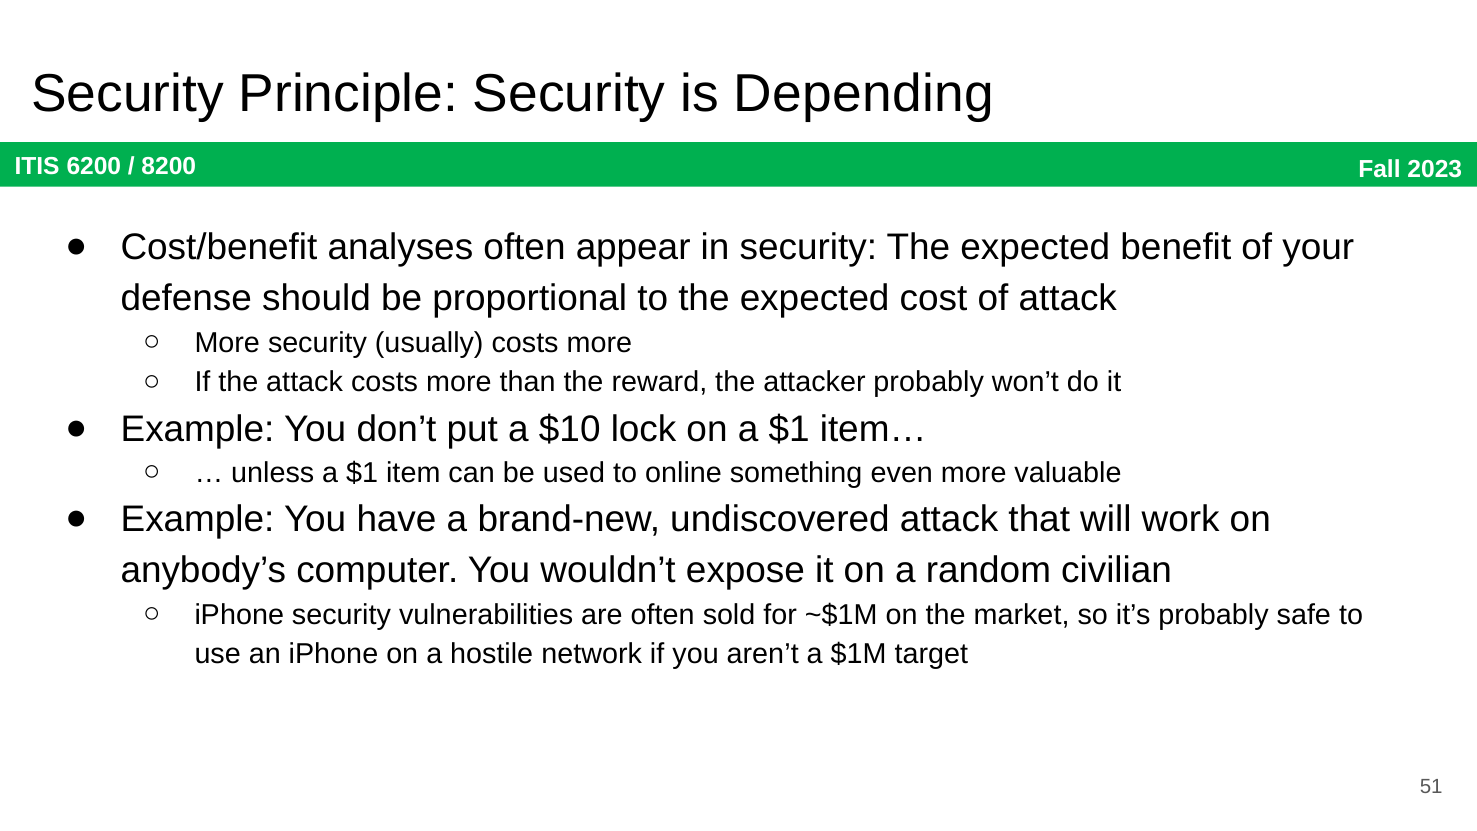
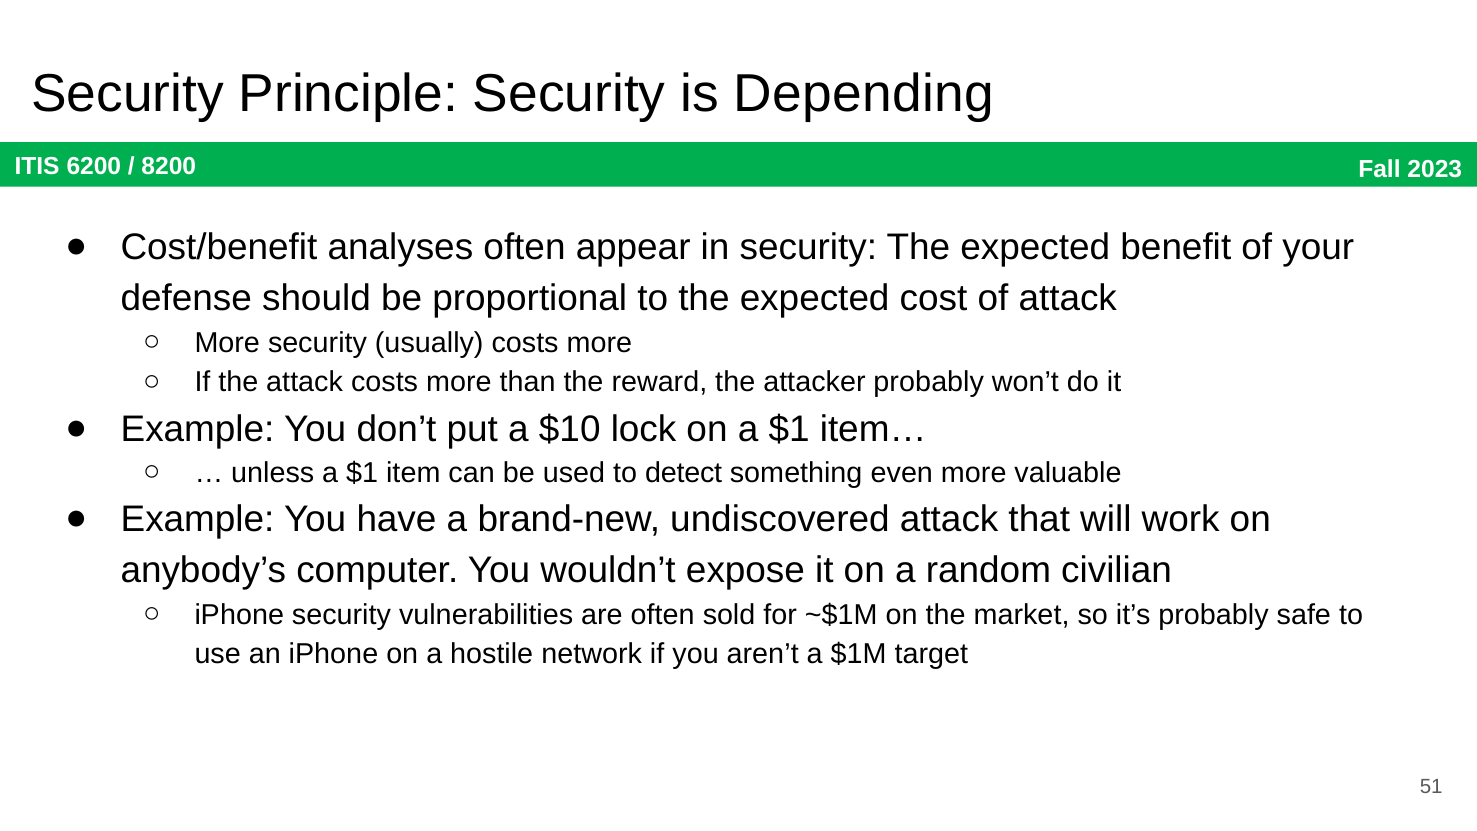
online: online -> detect
